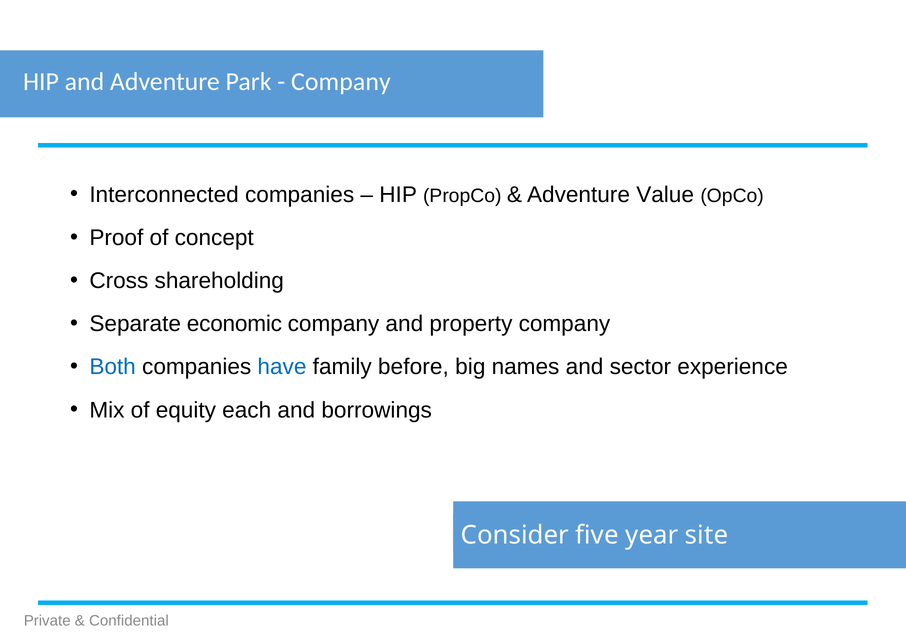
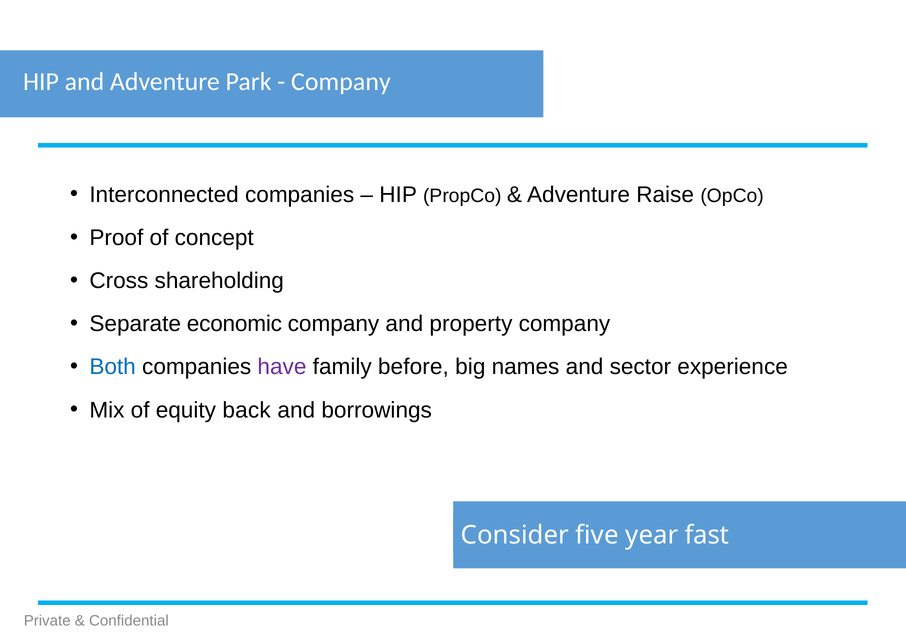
Value: Value -> Raise
have colour: blue -> purple
each: each -> back
site: site -> fast
